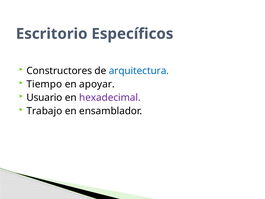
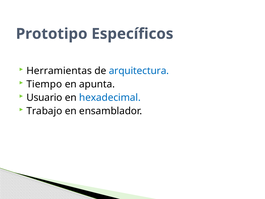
Escritorio: Escritorio -> Prototipo
Constructores: Constructores -> Herramientas
apoyar: apoyar -> apunta
hexadecimal colour: purple -> blue
